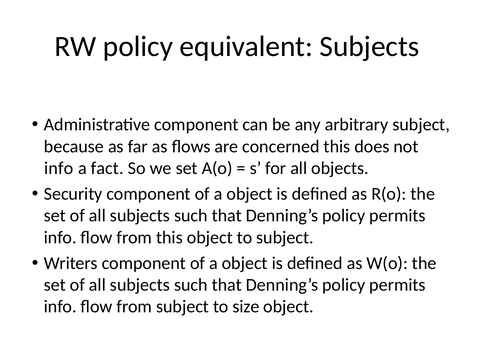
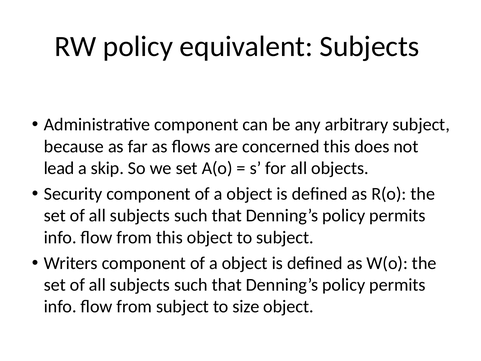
info at (59, 168): info -> lead
fact: fact -> skip
